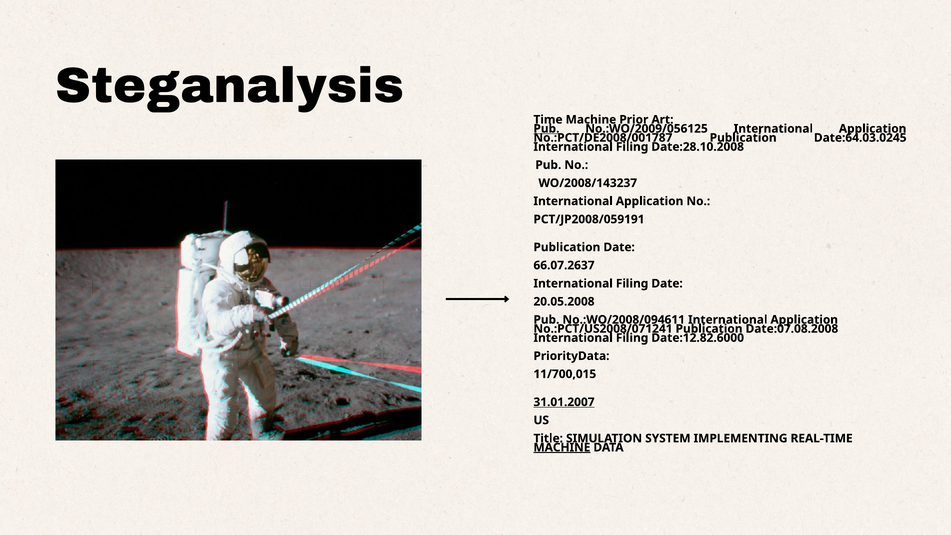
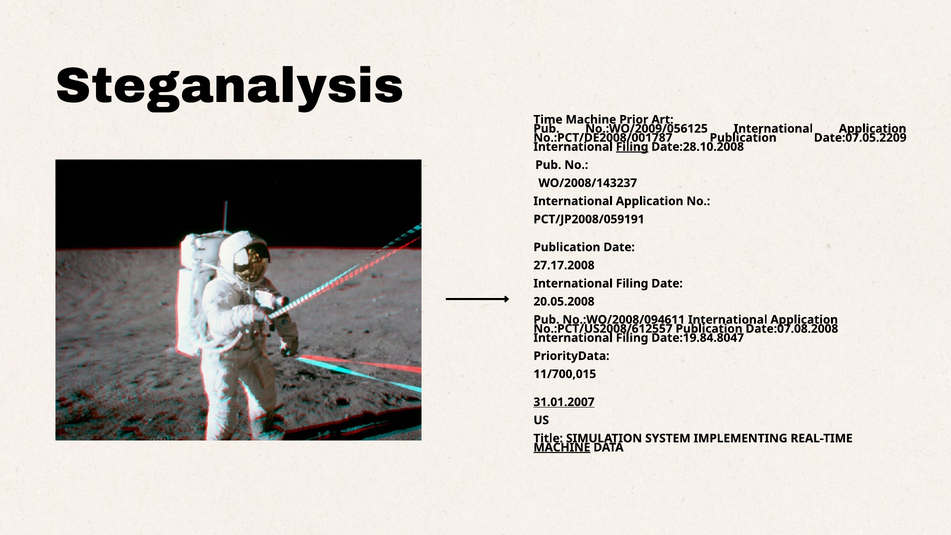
Pub at (546, 129) underline: present -> none
Date:64.03.0245: Date:64.03.0245 -> Date:07.05.2209
Filing at (632, 147) underline: none -> present
66.07.2637: 66.07.2637 -> 27.17.2008
No.:PCT/US2008/071241: No.:PCT/US2008/071241 -> No.:PCT/US2008/612557
Date:12.82.6000: Date:12.82.6000 -> Date:19.84.8047
